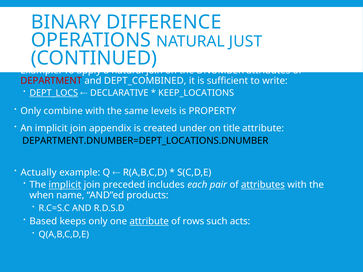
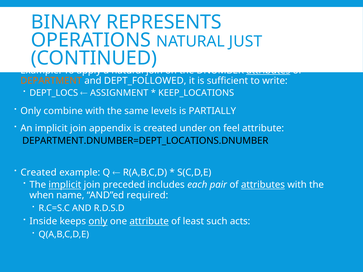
DIFFERENCE: DIFFERENCE -> REPRESENTS
attributes at (268, 70) underline: none -> present
DEPARTMENT colour: red -> orange
DEPT_COMBINED: DEPT_COMBINED -> DEPT_FOLLOWED
DEPT_LOCS underline: present -> none
DECLARATIVE: DECLARATIVE -> ASSIGNMENT
PROPERTY: PROPERTY -> PARTIALLY
title: title -> feel
Actually at (39, 173): Actually -> Created
products: products -> required
Based: Based -> Inside
only at (98, 222) underline: none -> present
rows: rows -> least
